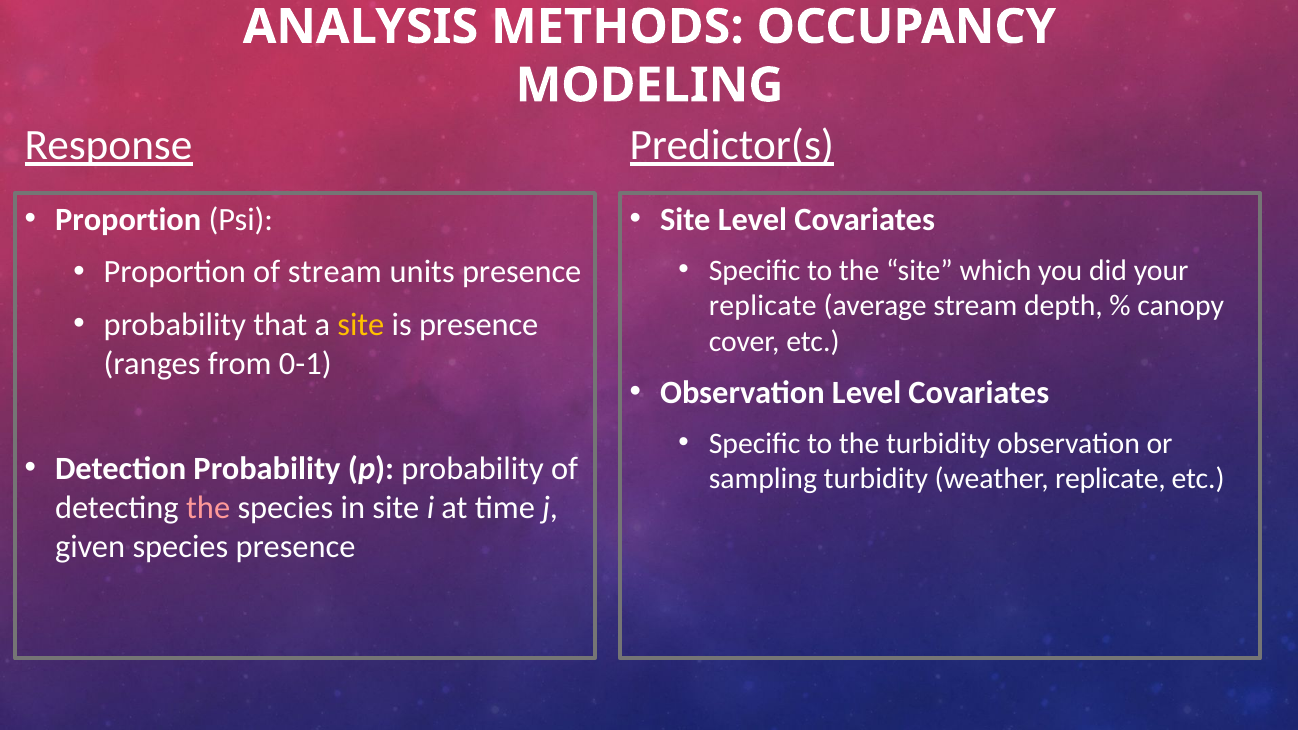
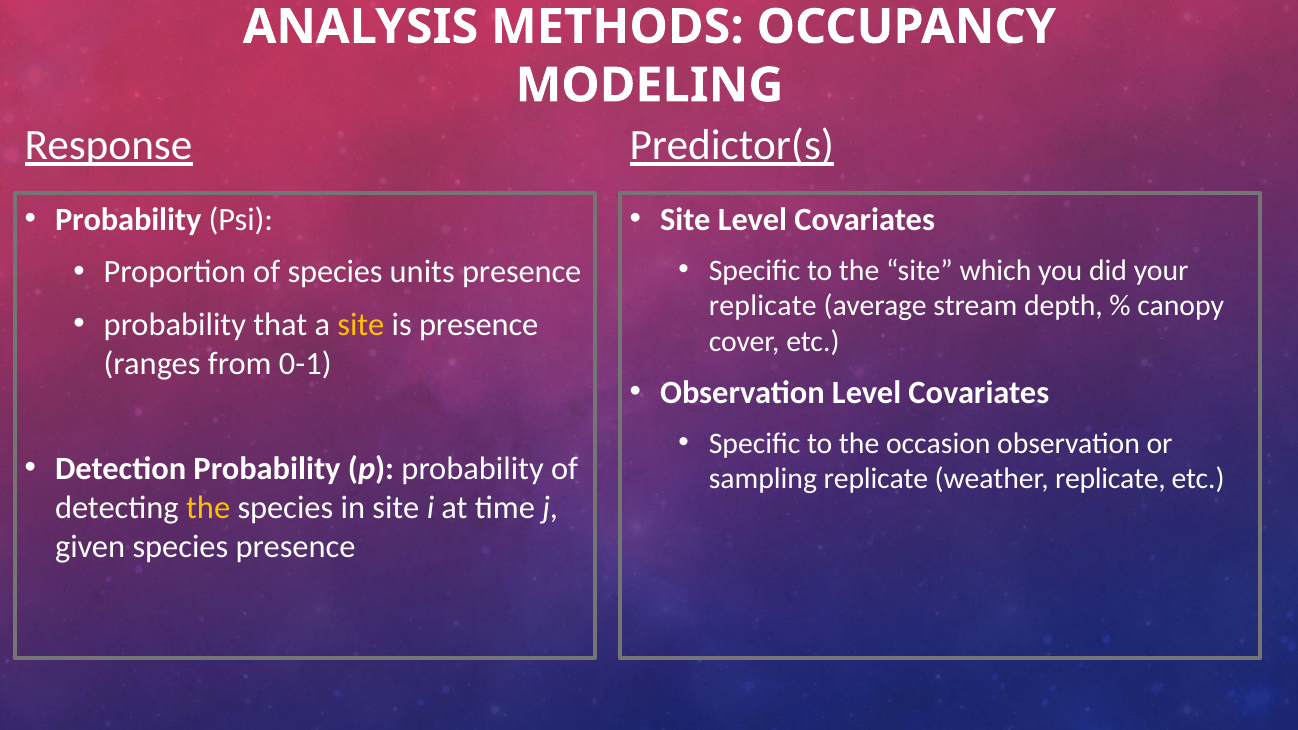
Proportion at (128, 220): Proportion -> Probability
of stream: stream -> species
the turbidity: turbidity -> occasion
sampling turbidity: turbidity -> replicate
the at (208, 508) colour: pink -> yellow
